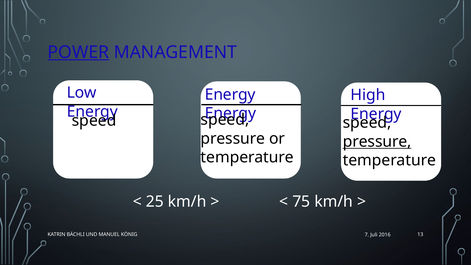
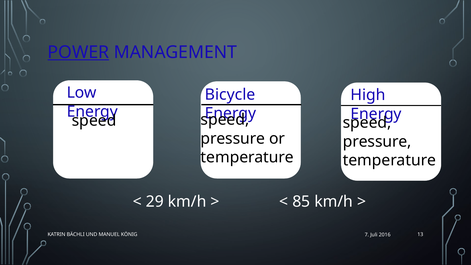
Energy at (230, 95): Energy -> Bicycle
pressure at (377, 142) underline: present -> none
25: 25 -> 29
75: 75 -> 85
